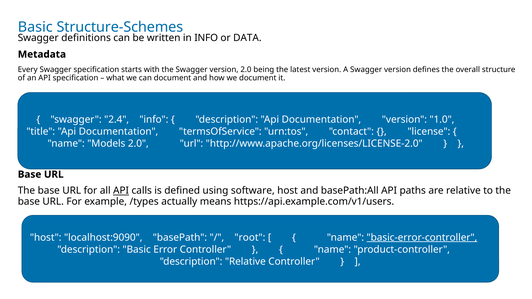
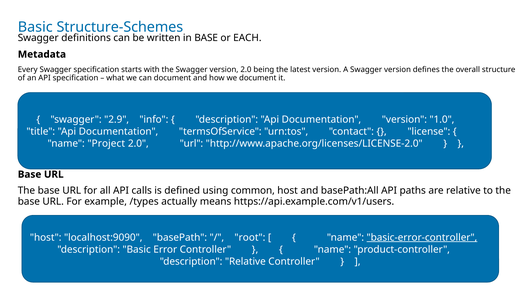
in INFO: INFO -> BASE
DATA: DATA -> EACH
2.4: 2.4 -> 2.9
Models: Models -> Project
API at (121, 191) underline: present -> none
software: software -> common
